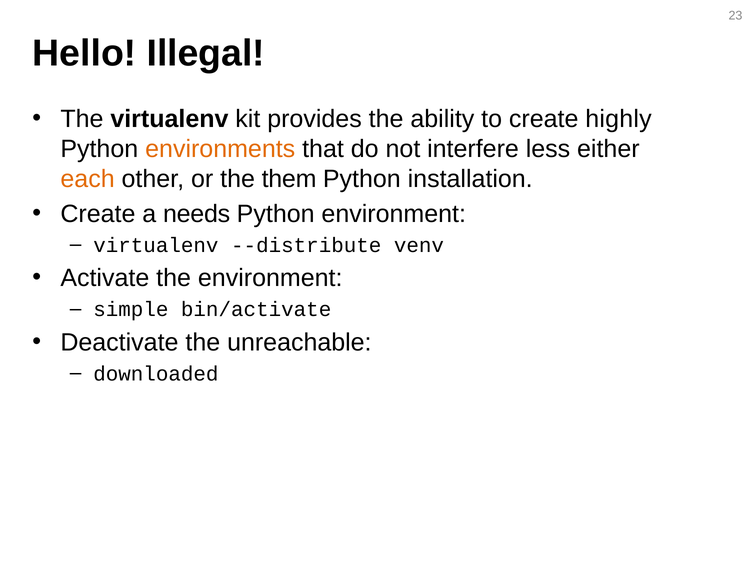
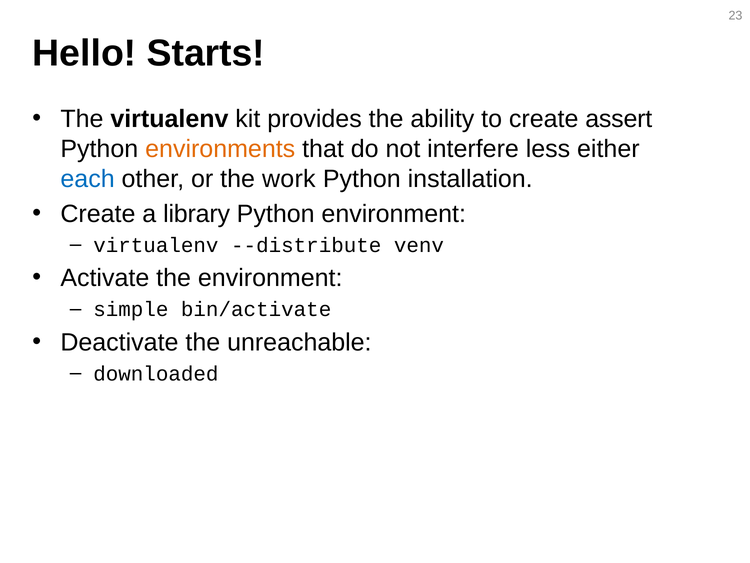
Illegal: Illegal -> Starts
highly: highly -> assert
each colour: orange -> blue
them: them -> work
needs: needs -> library
